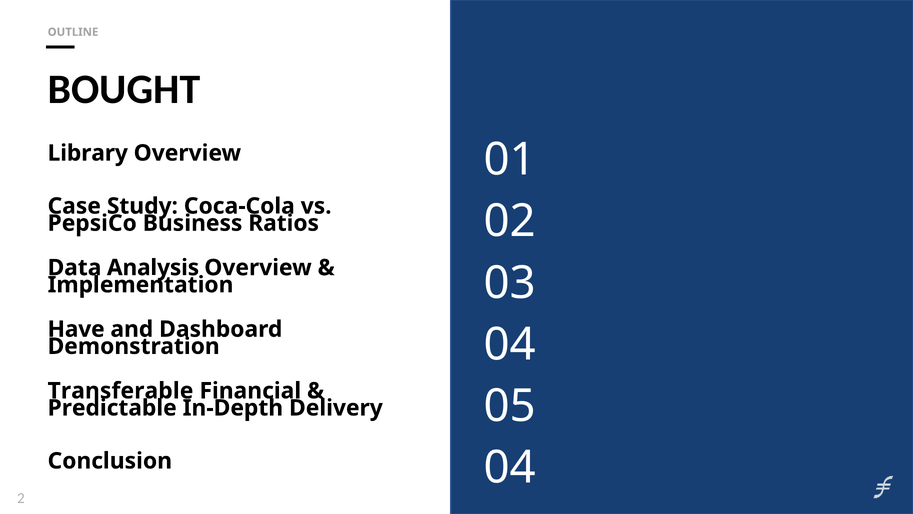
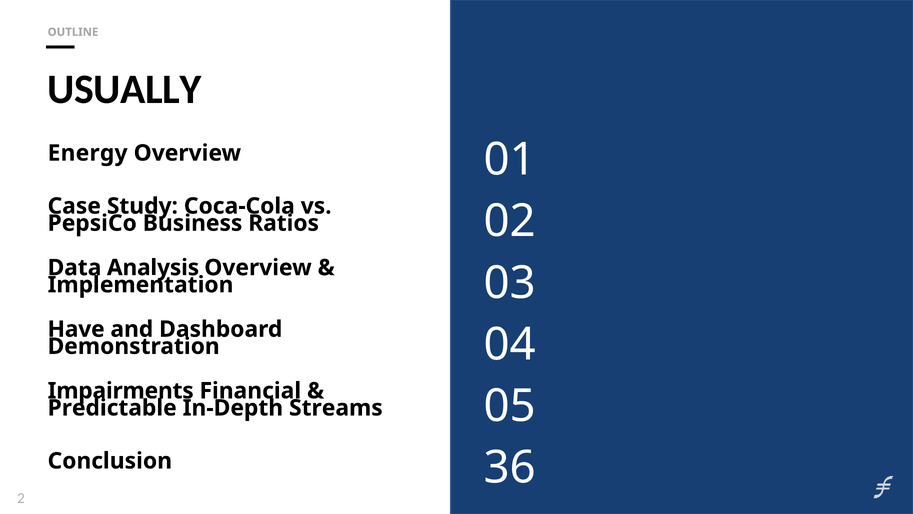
BOUGHT: BOUGHT -> USUALLY
Library: Library -> Energy
Transferable: Transferable -> Impairments
Delivery: Delivery -> Streams
Conclusion 04: 04 -> 36
